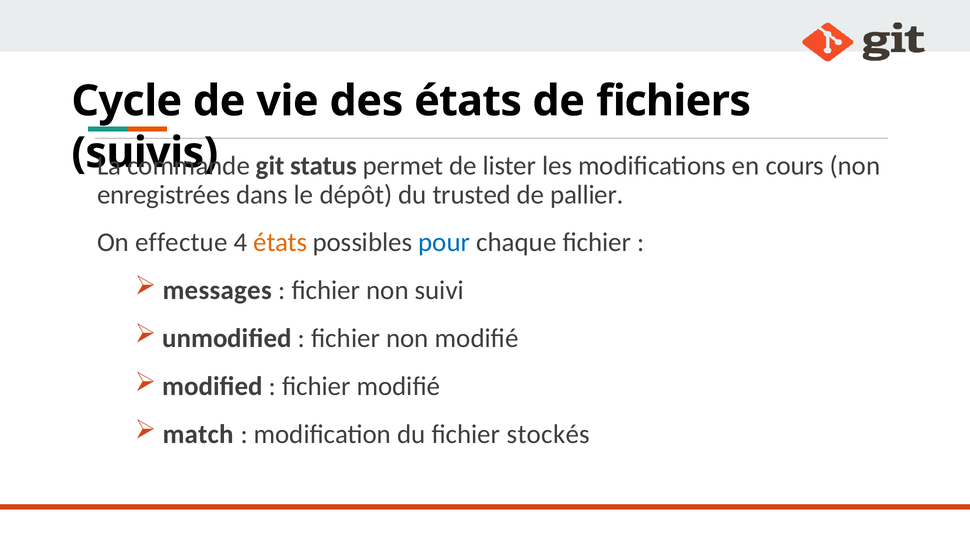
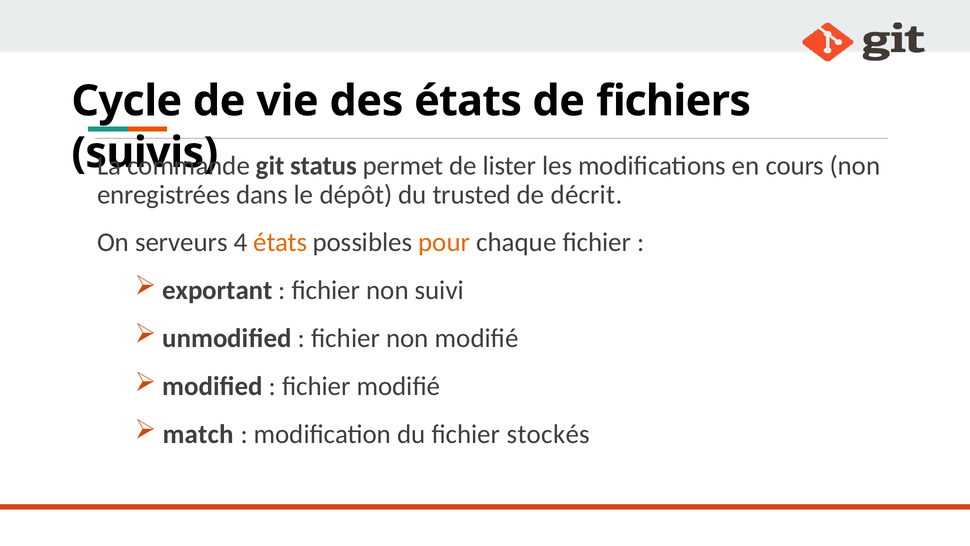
pallier: pallier -> décrit
effectue: effectue -> serveurs
pour colour: blue -> orange
messages: messages -> exportant
